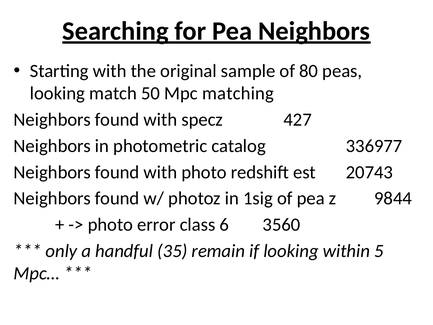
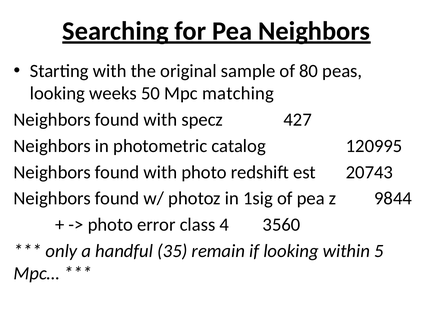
match: match -> weeks
336977: 336977 -> 120995
6: 6 -> 4
